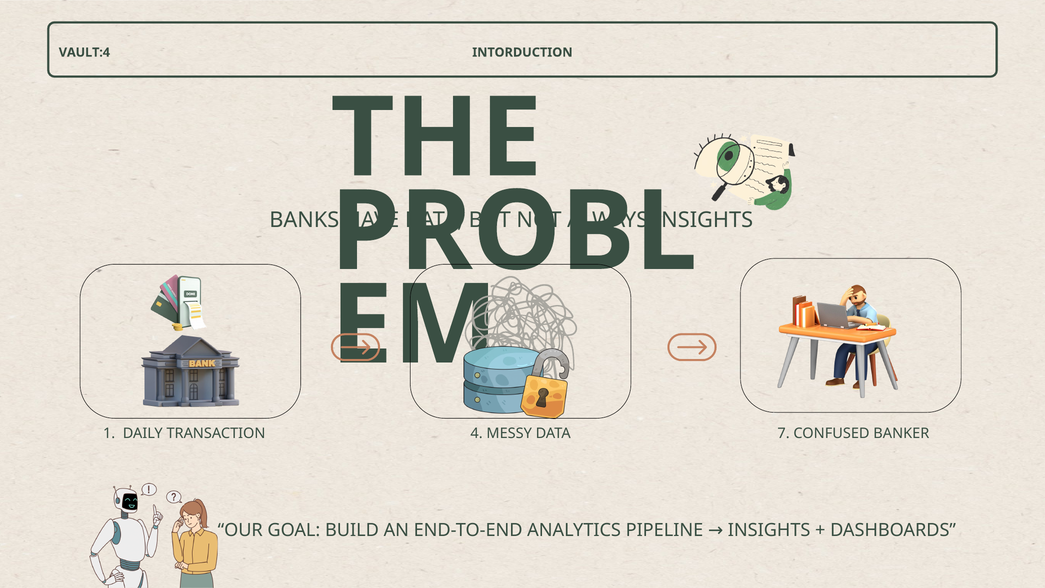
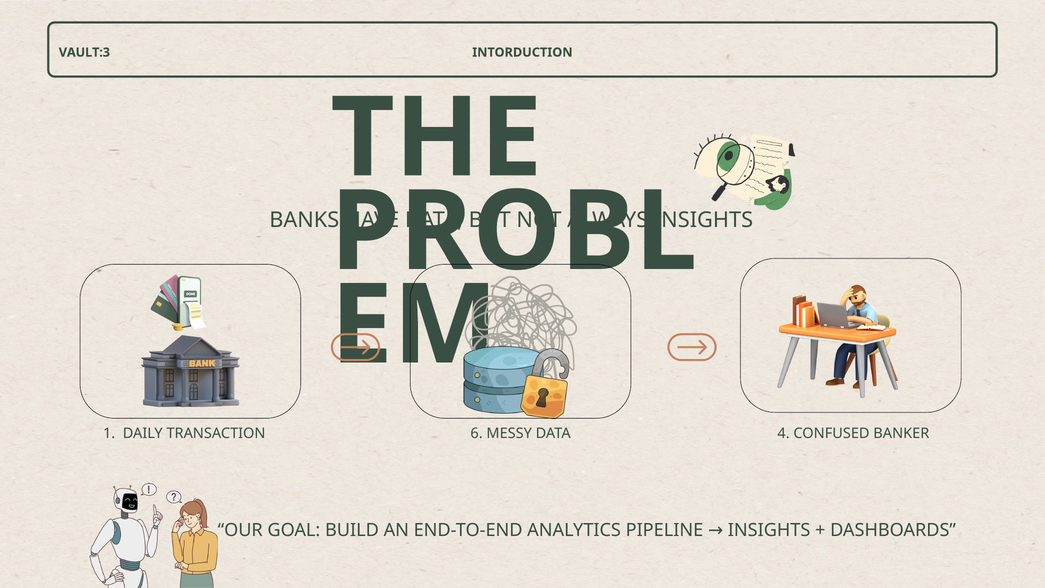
VAULT:4: VAULT:4 -> VAULT:3
4: 4 -> 6
7: 7 -> 4
